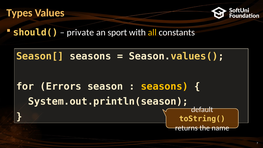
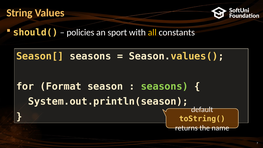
Types: Types -> String
private: private -> policies
Errors: Errors -> Format
seasons at (165, 86) colour: yellow -> light green
